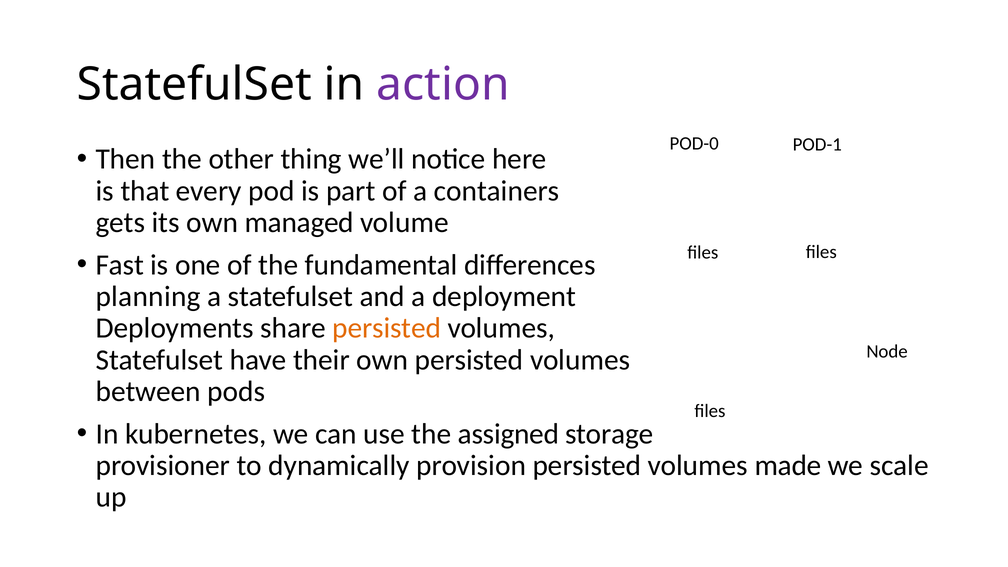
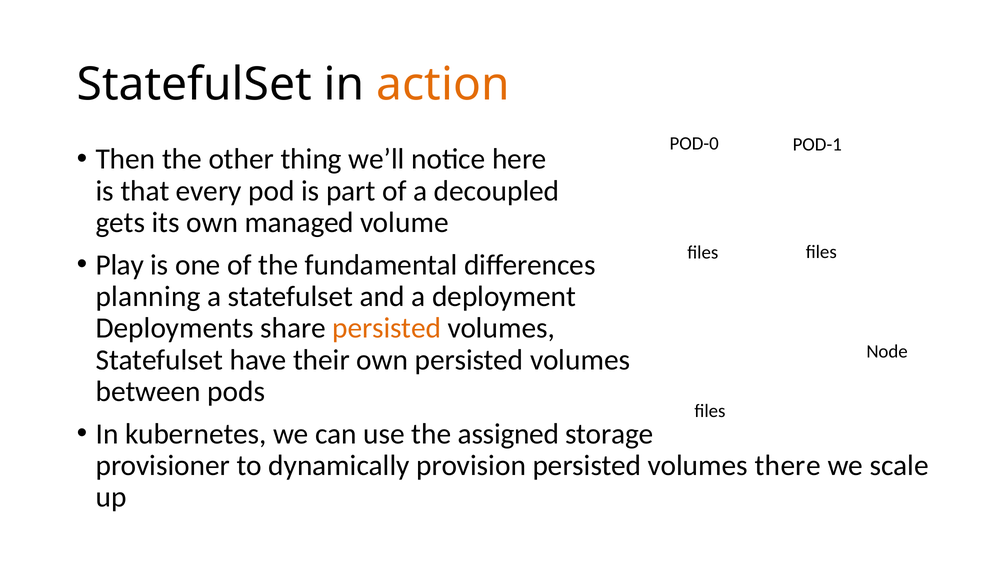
action colour: purple -> orange
containers: containers -> decoupled
Fast: Fast -> Play
made: made -> there
